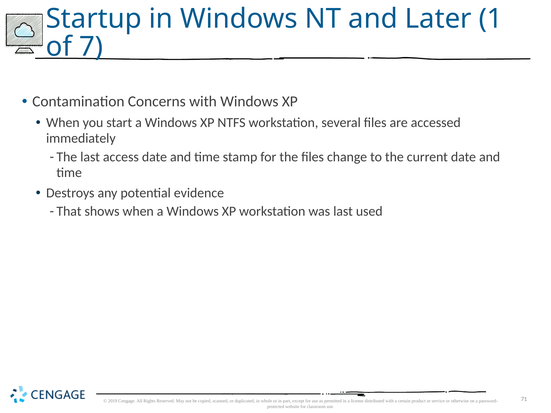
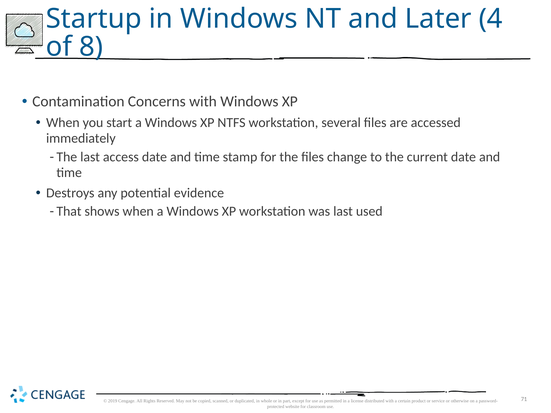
1: 1 -> 4
7: 7 -> 8
